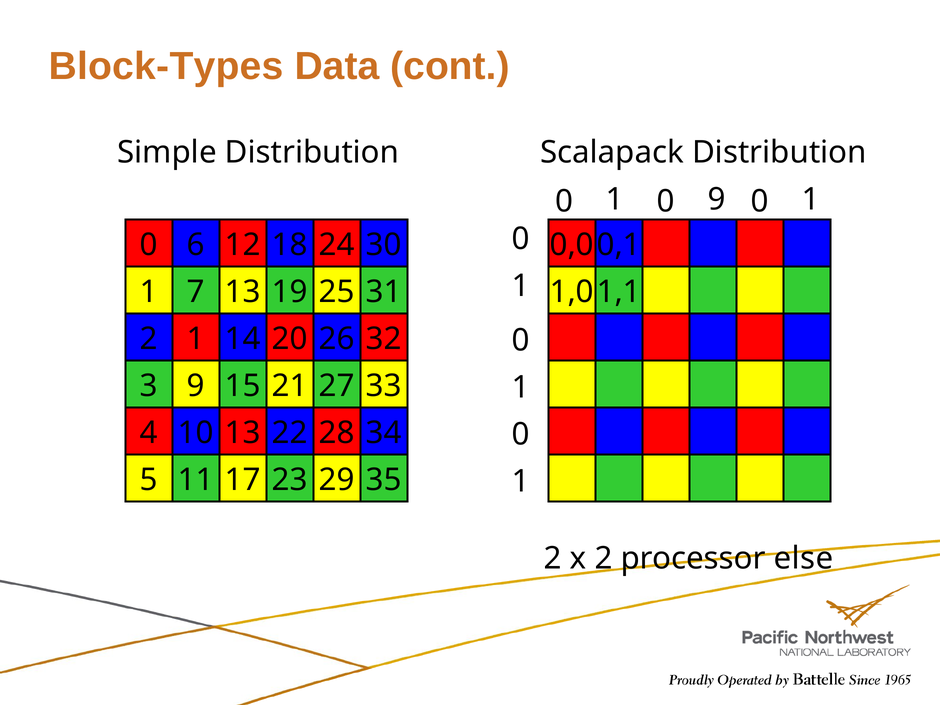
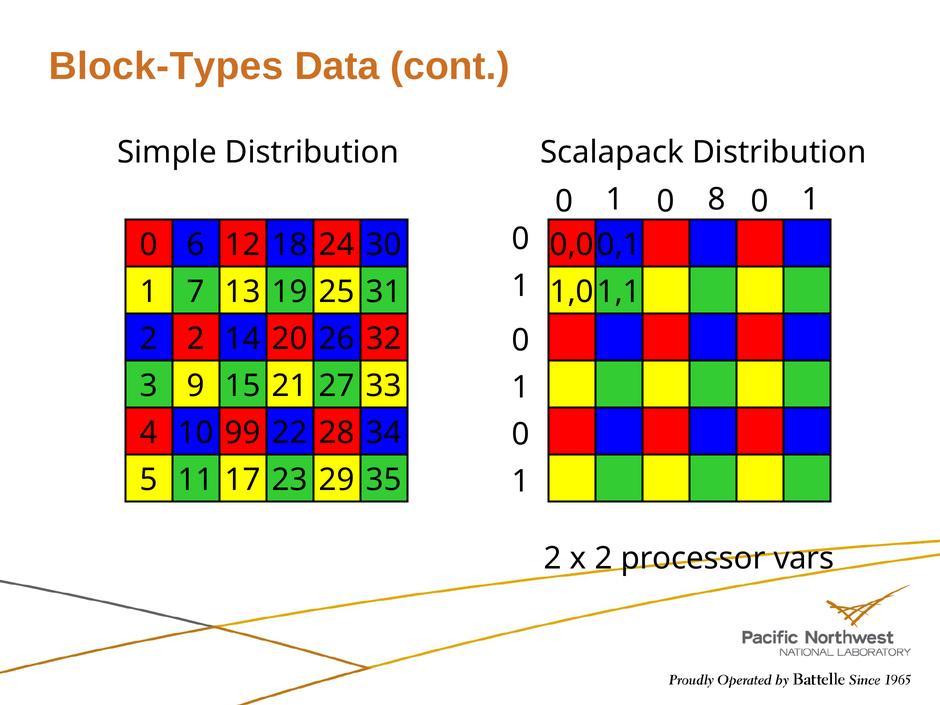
0 9: 9 -> 8
2 1: 1 -> 2
10 13: 13 -> 99
else: else -> vars
